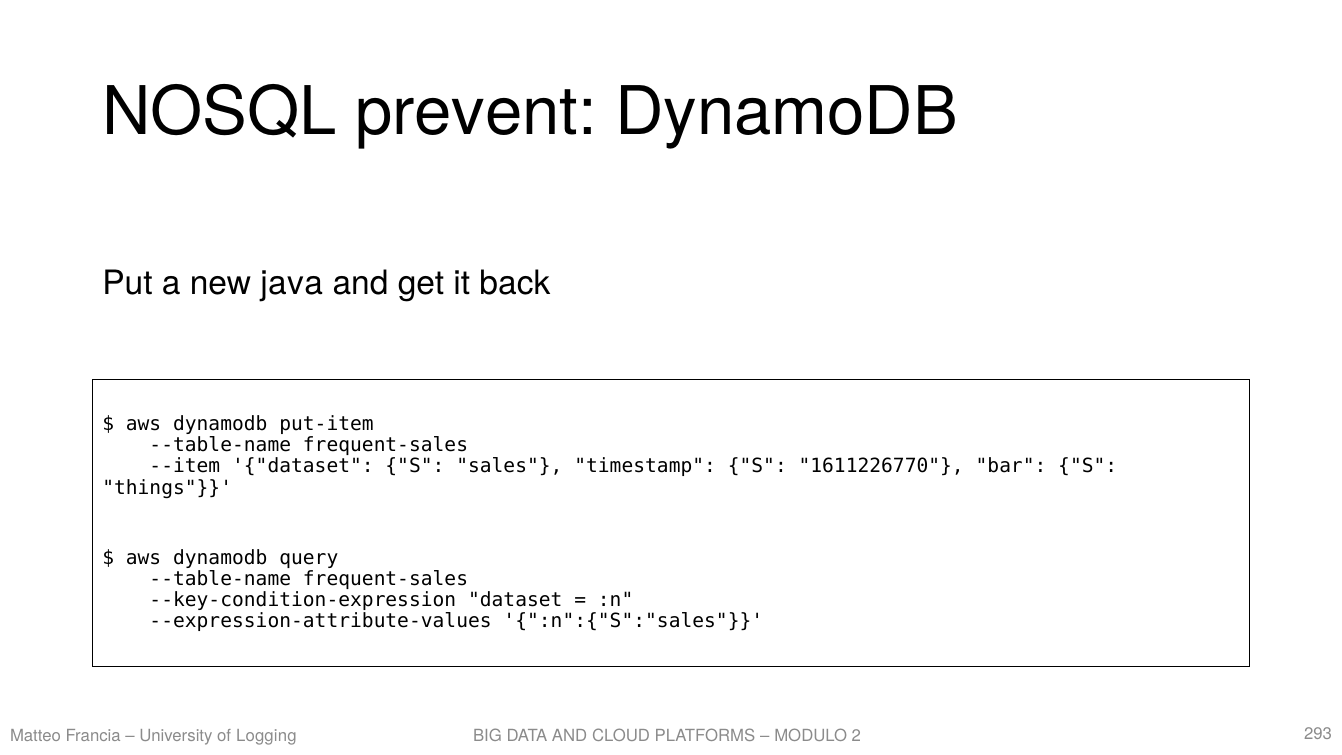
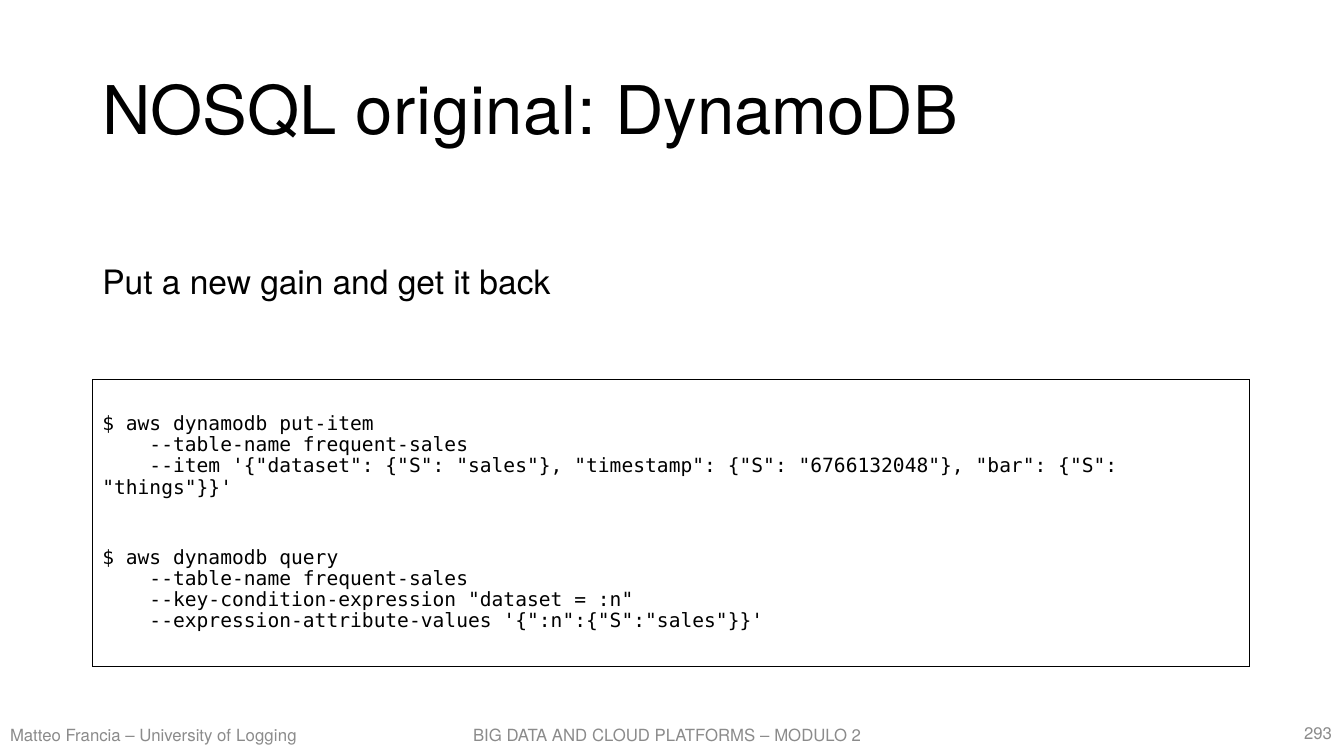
prevent: prevent -> original
java: java -> gain
1611226770: 1611226770 -> 6766132048
